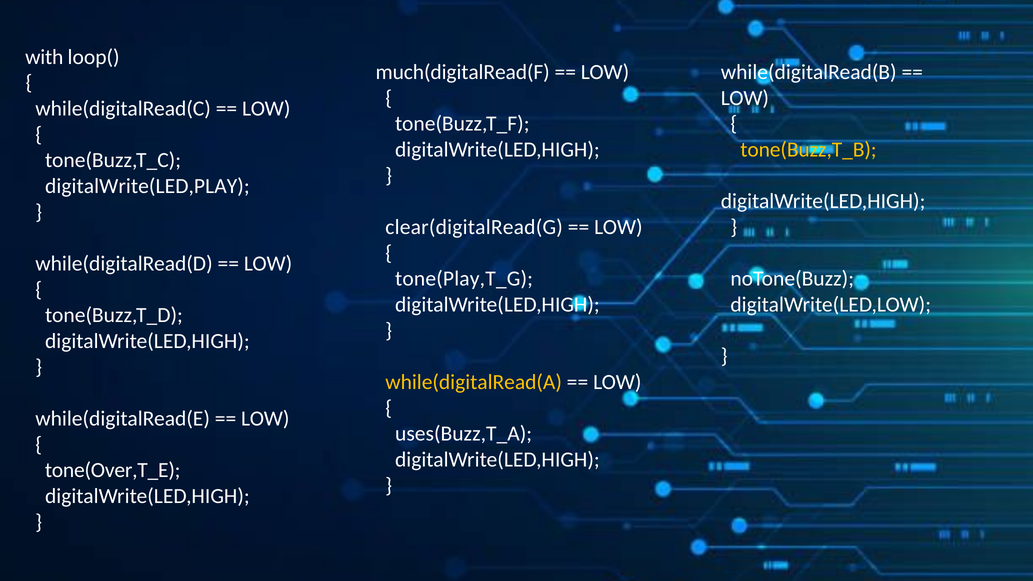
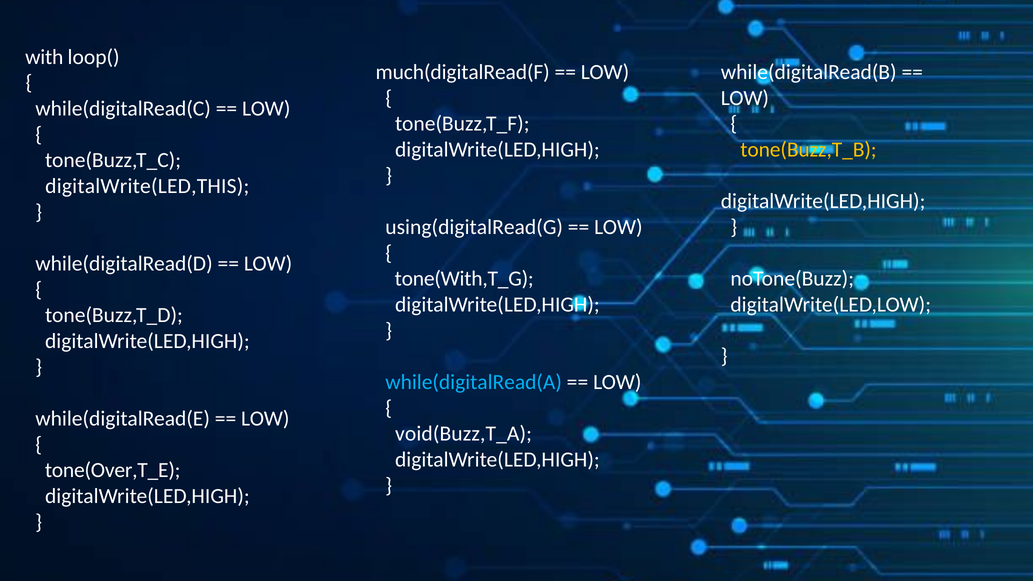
digitalWrite(LED,PLAY: digitalWrite(LED,PLAY -> digitalWrite(LED,THIS
clear(digitalRead(G: clear(digitalRead(G -> using(digitalRead(G
tone(Play,T_G: tone(Play,T_G -> tone(With,T_G
while(digitalRead(A colour: yellow -> light blue
uses(Buzz,T_A: uses(Buzz,T_A -> void(Buzz,T_A
